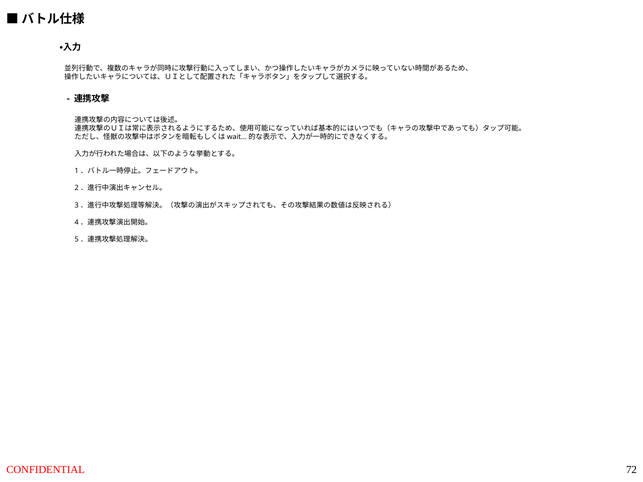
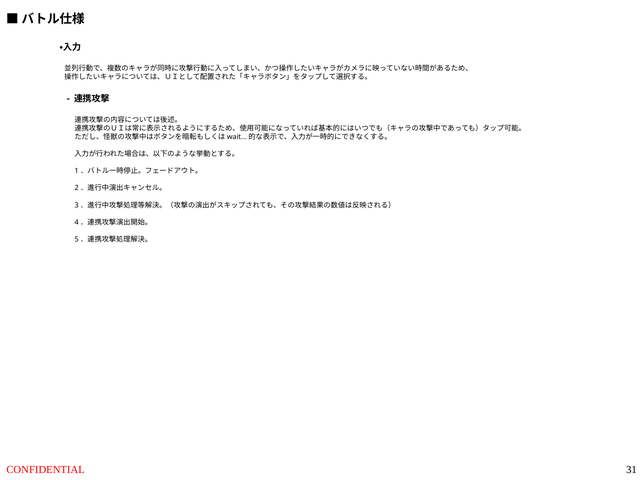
72: 72 -> 31
